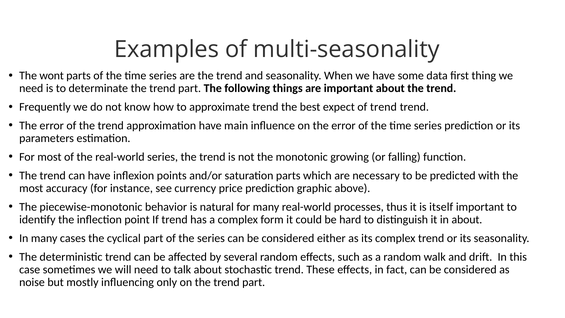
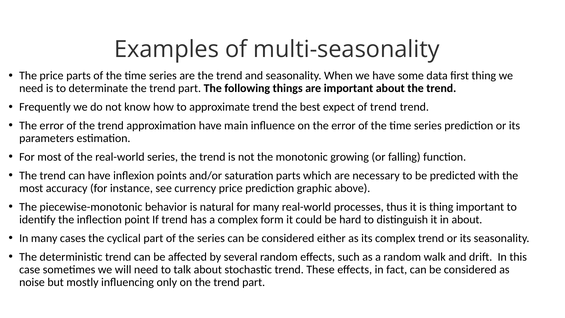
The wont: wont -> price
is itself: itself -> thing
